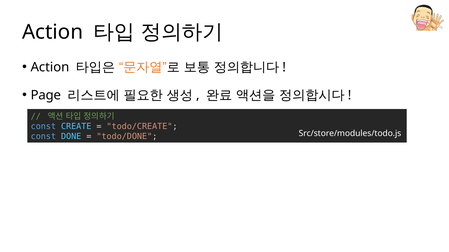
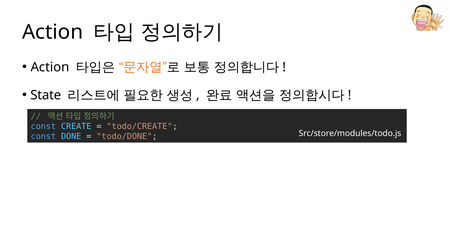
Page: Page -> State
